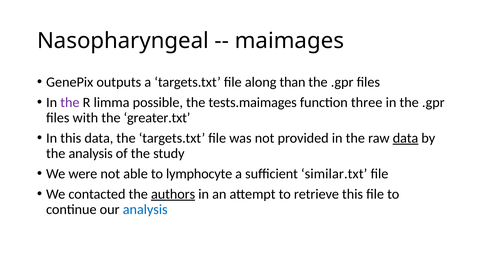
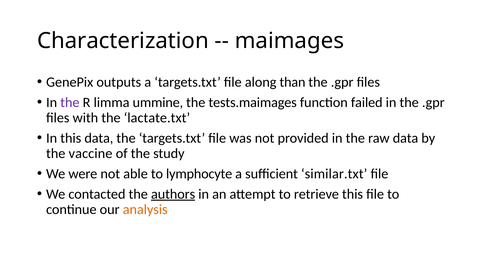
Nasopharyngeal: Nasopharyngeal -> Characterization
possible: possible -> ummine
three: three -> failed
greater.txt: greater.txt -> lactate.txt
data at (406, 138) underline: present -> none
the analysis: analysis -> vaccine
analysis at (145, 210) colour: blue -> orange
